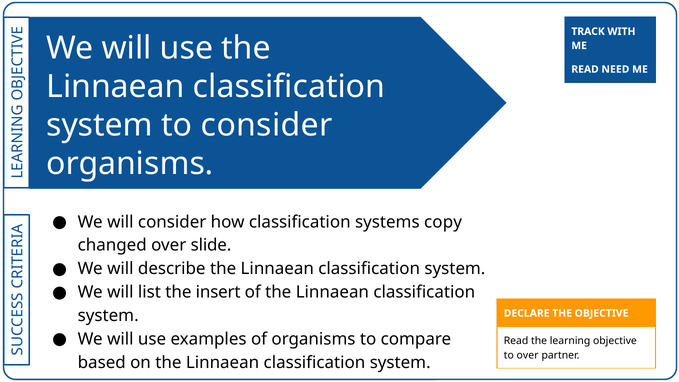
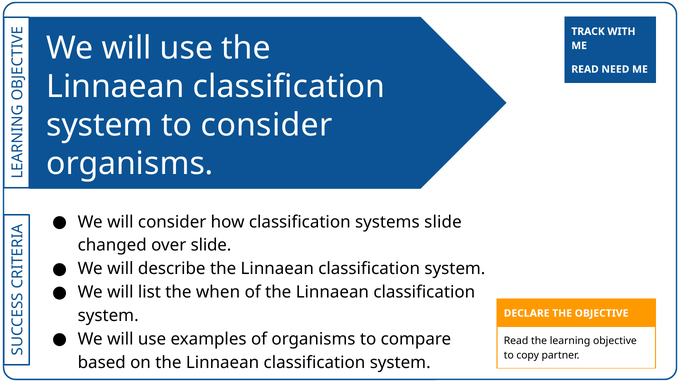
systems copy: copy -> slide
insert: insert -> when
to over: over -> copy
